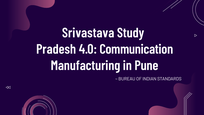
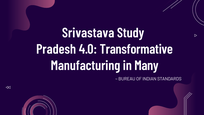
Communication: Communication -> Transformative
Pune: Pune -> Many
